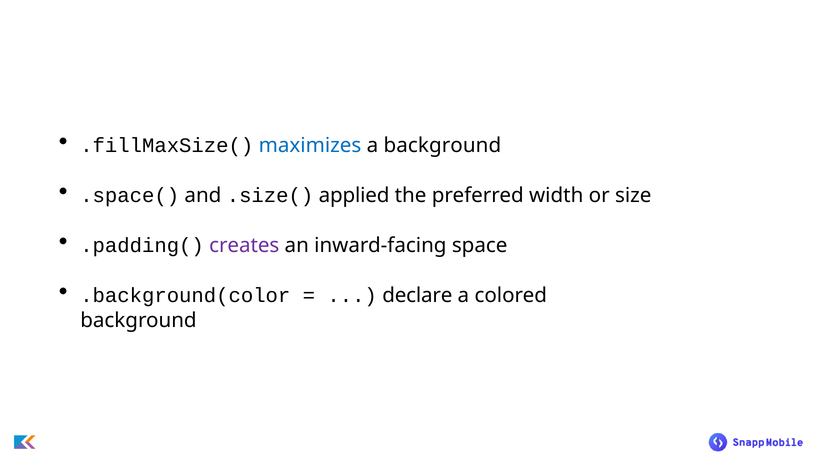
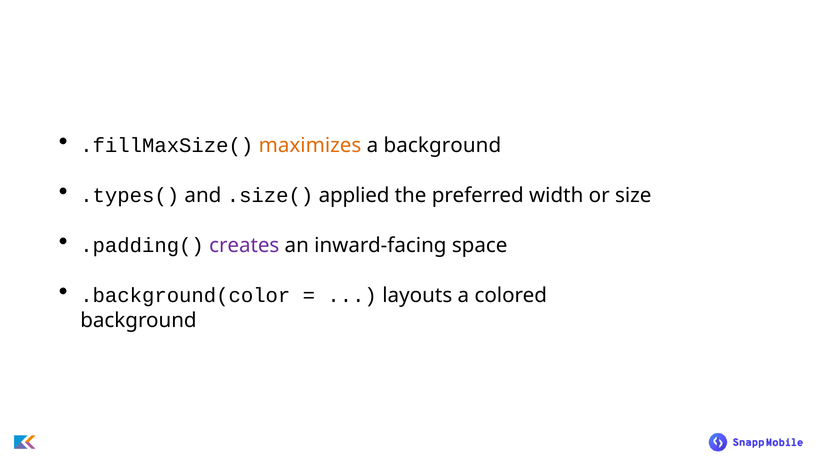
maximizes colour: blue -> orange
.space(: .space( -> .types(
declare: declare -> layouts
